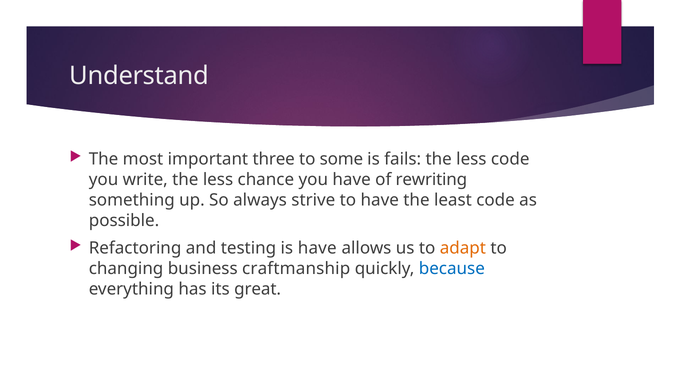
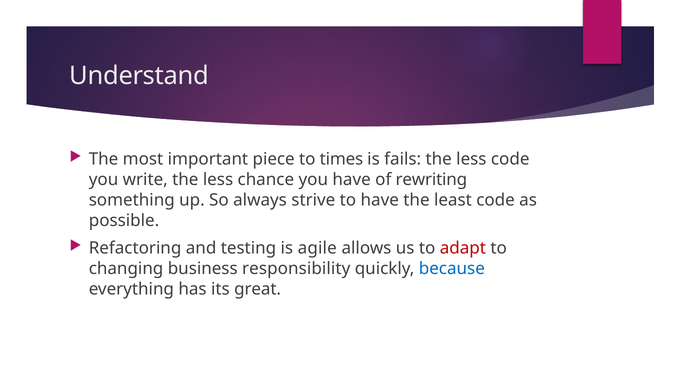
three: three -> piece
some: some -> times
is have: have -> agile
adapt colour: orange -> red
craftmanship: craftmanship -> responsibility
